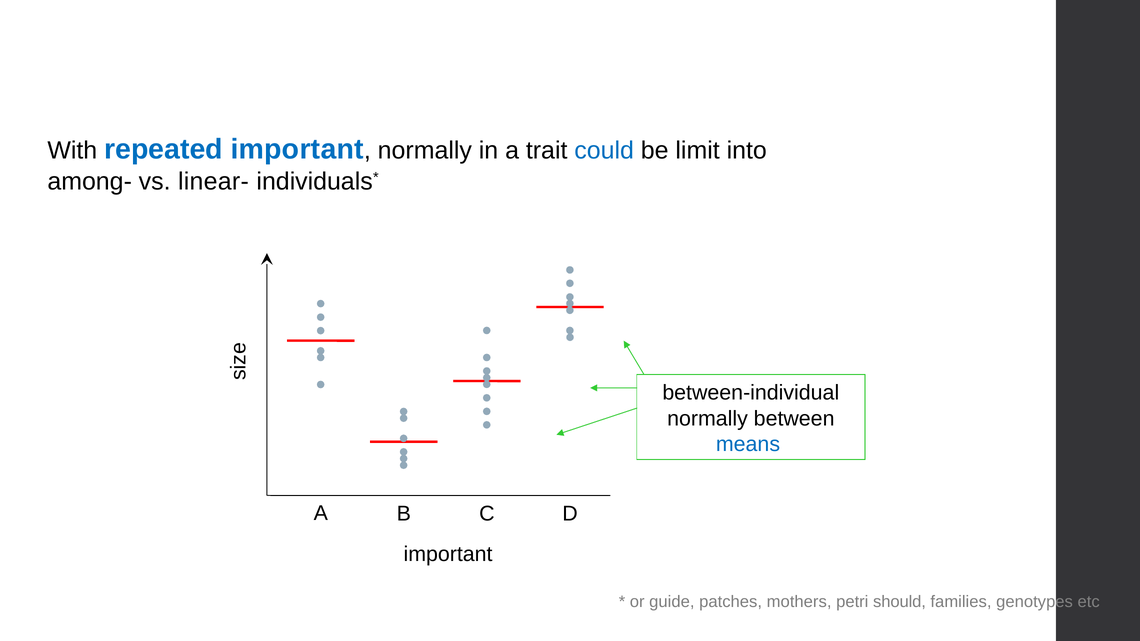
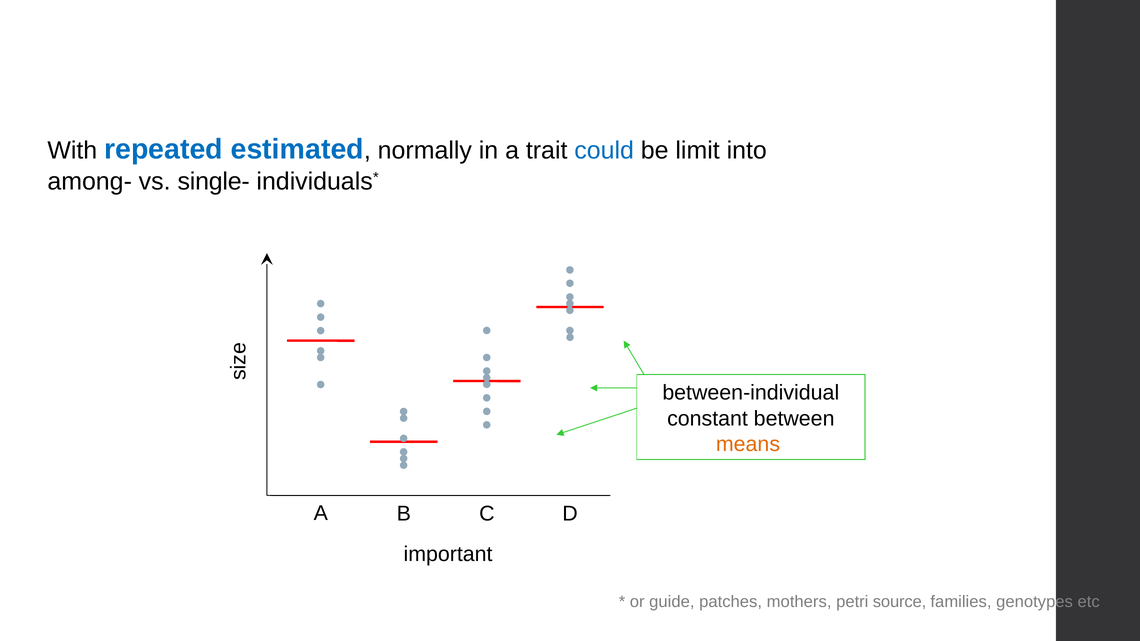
repeated important: important -> estimated
linear-: linear- -> single-
normally at (708, 419): normally -> constant
means colour: blue -> orange
should: should -> source
